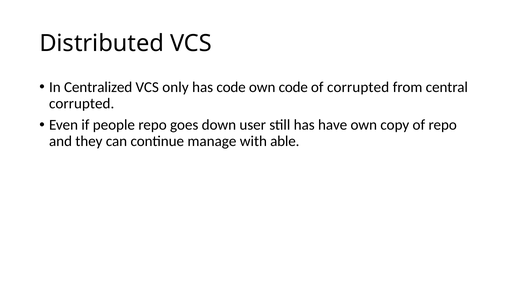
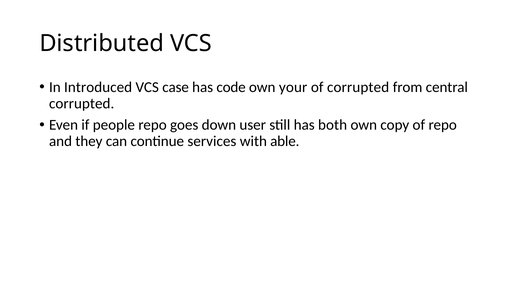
Centralized: Centralized -> Introduced
only: only -> case
own code: code -> your
have: have -> both
manage: manage -> services
